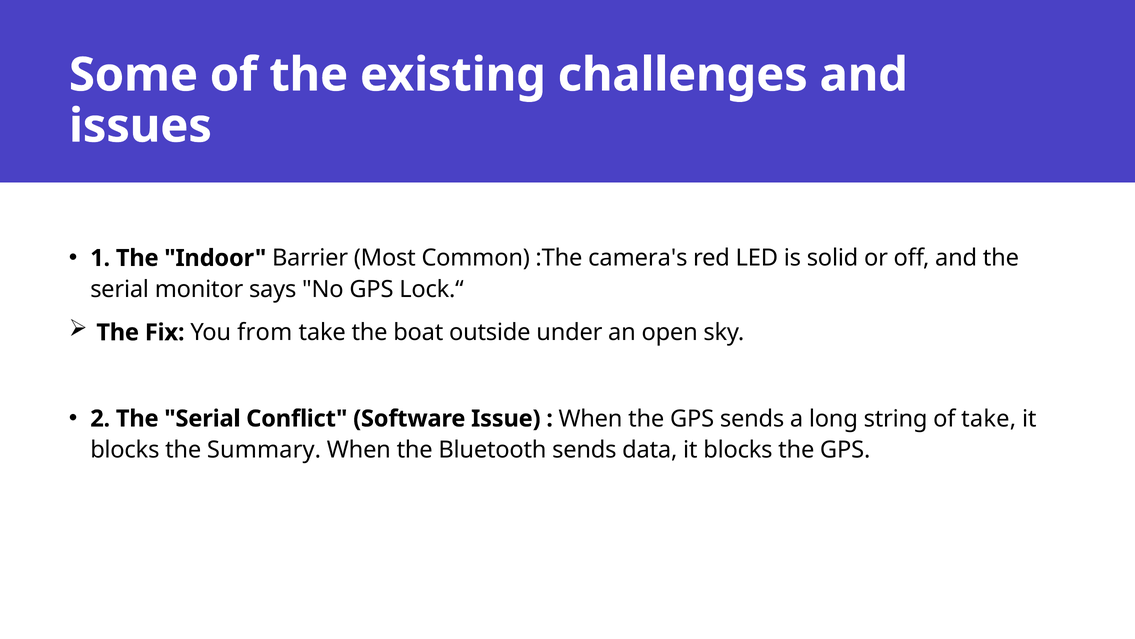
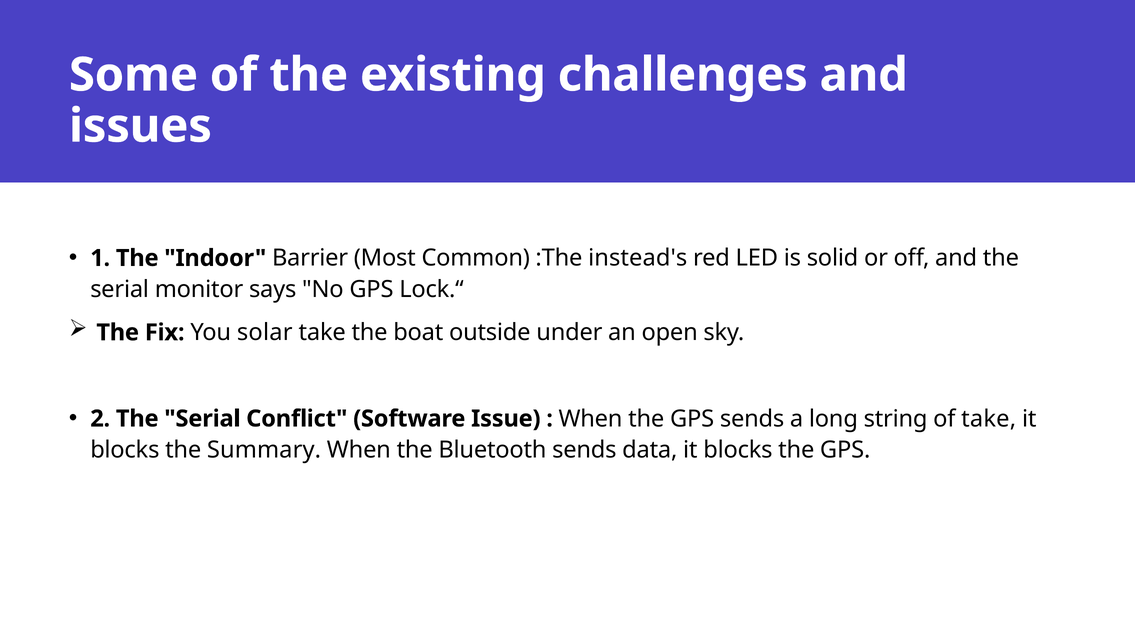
camera's: camera's -> instead's
from: from -> solar
